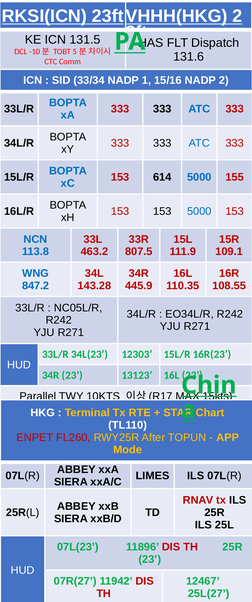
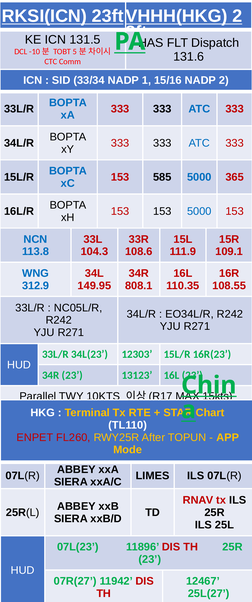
614: 614 -> 585
155: 155 -> 365
463.2: 463.2 -> 104.3
807.5: 807.5 -> 108.6
847.2: 847.2 -> 312.9
143.28: 143.28 -> 149.95
445.9: 445.9 -> 808.1
